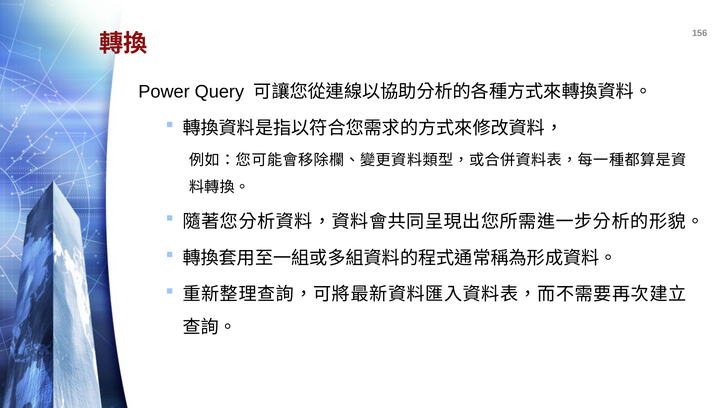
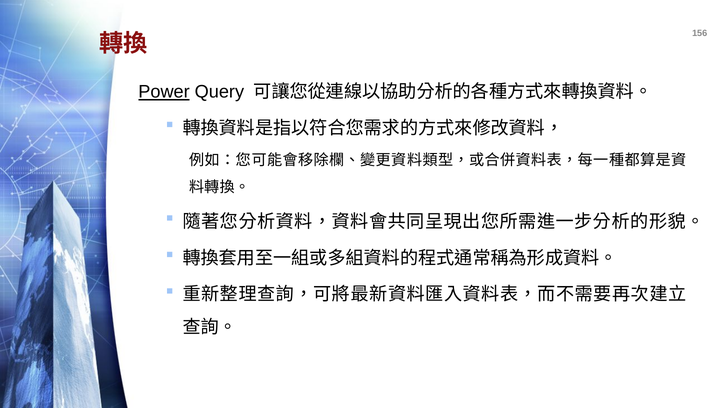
Power underline: none -> present
